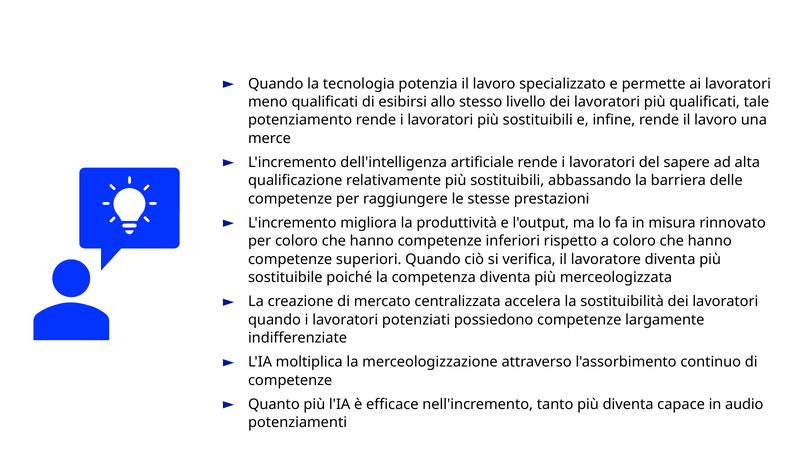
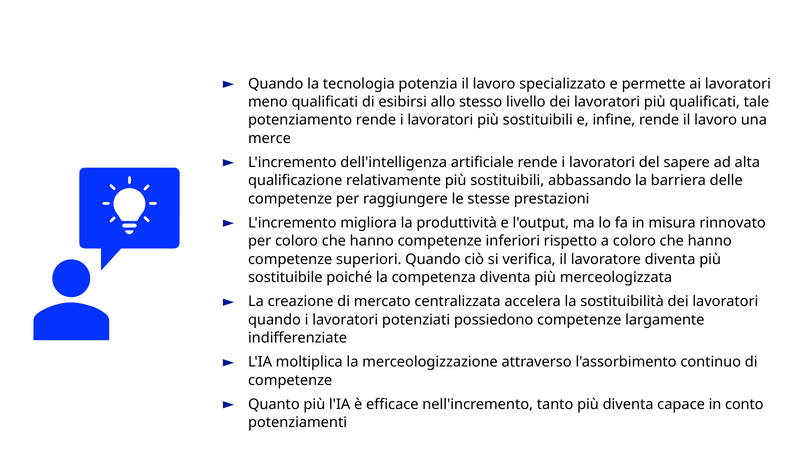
audio: audio -> conto
